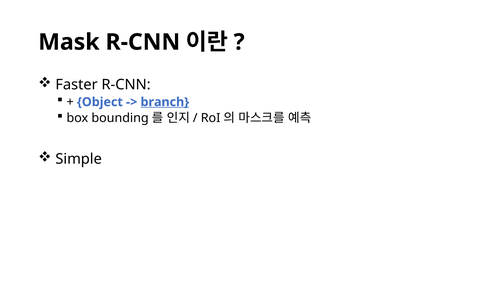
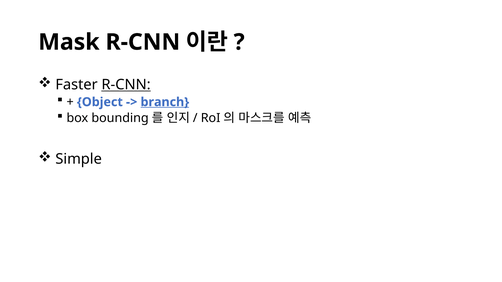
R-CNN at (126, 85) underline: none -> present
